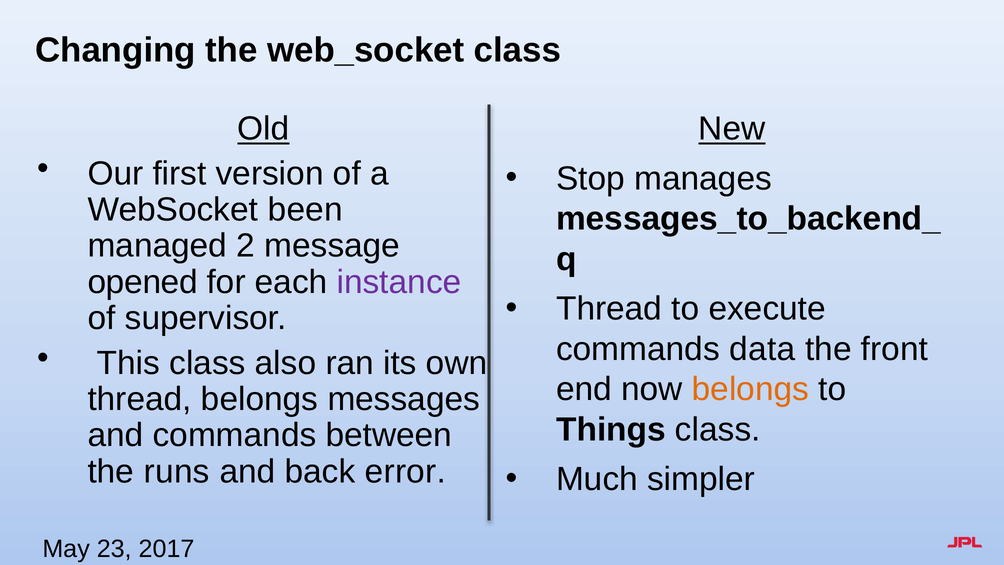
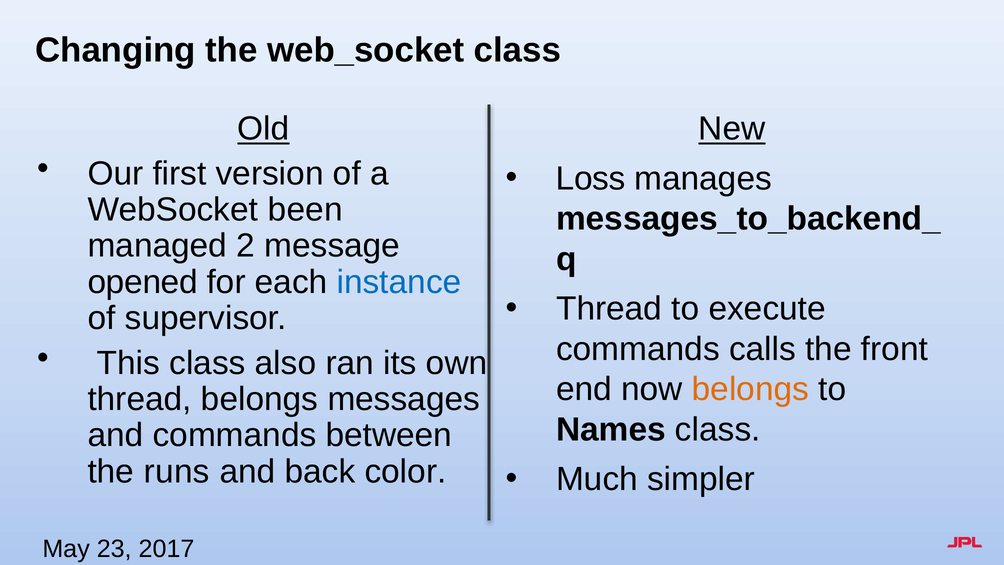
Stop: Stop -> Loss
instance colour: purple -> blue
data: data -> calls
Things: Things -> Names
error: error -> color
